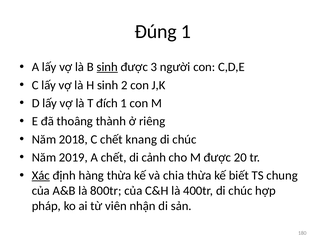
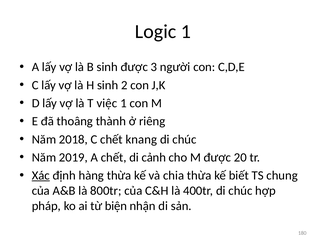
Đúng: Đúng -> Logic
sinh at (107, 67) underline: present -> none
đích: đích -> việc
viên: viên -> biện
